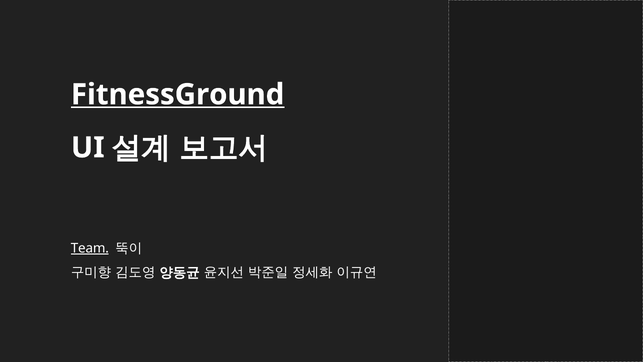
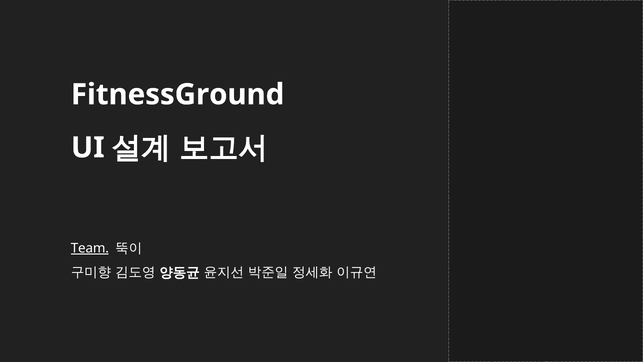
FitnessGround underline: present -> none
